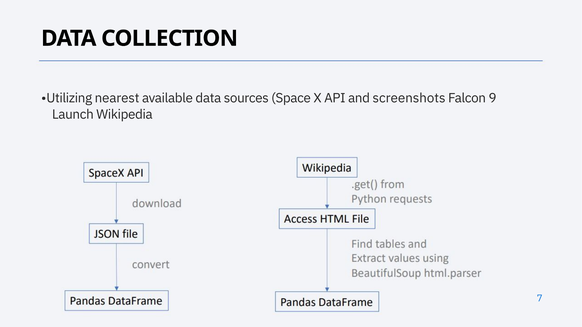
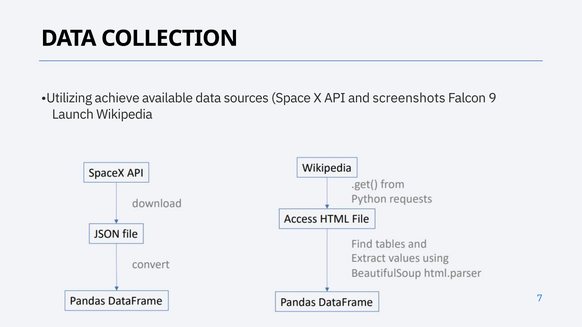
nearest: nearest -> achieve
